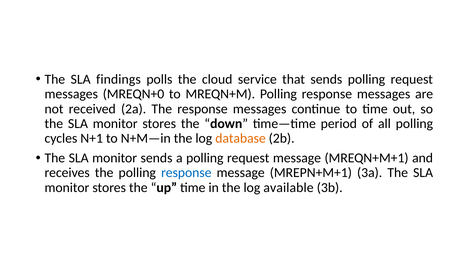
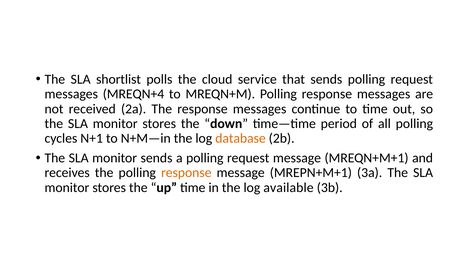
findings: findings -> shortlist
MREQN+0: MREQN+0 -> MREQN+4
response at (186, 173) colour: blue -> orange
